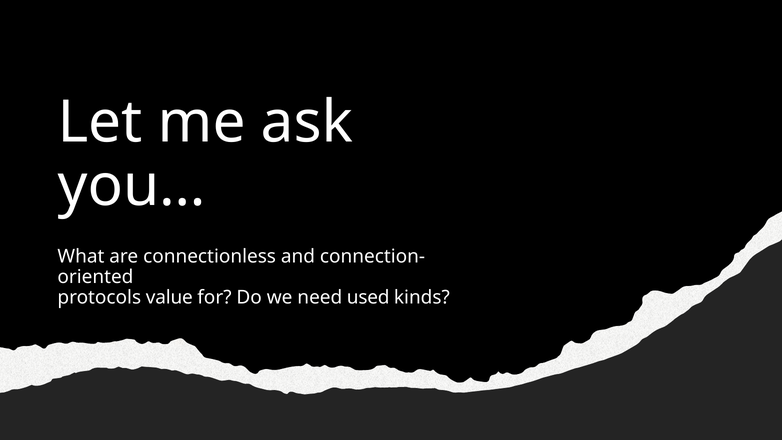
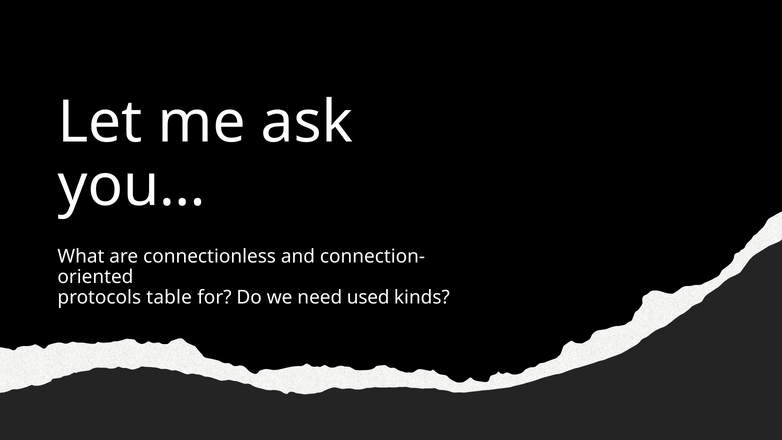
value: value -> table
